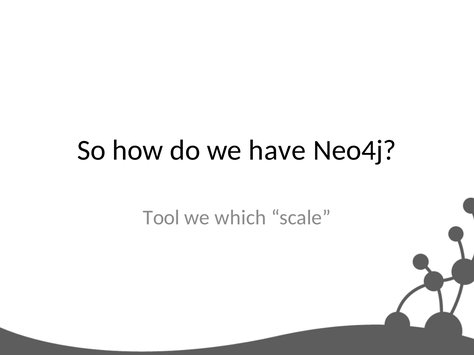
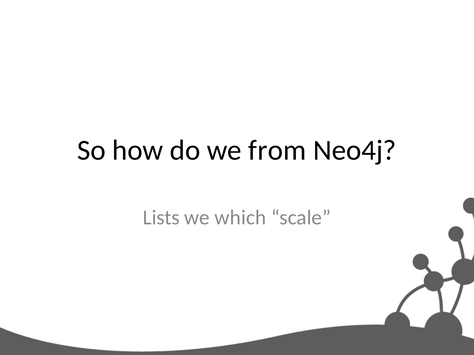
have: have -> from
Tool: Tool -> Lists
